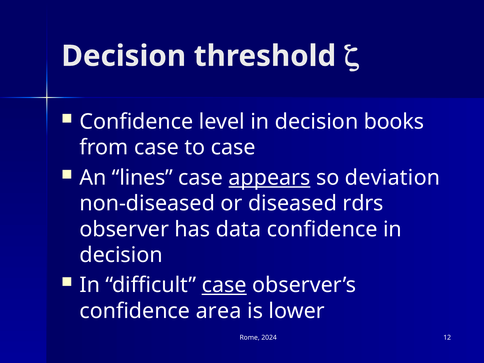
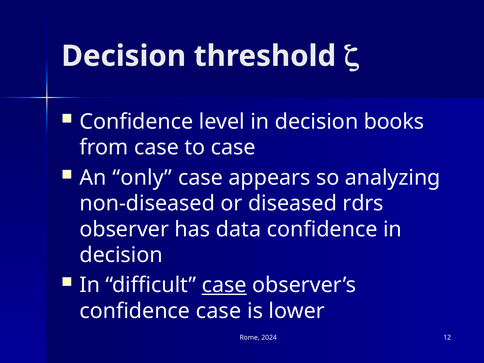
lines: lines -> only
appears underline: present -> none
deviation: deviation -> analyzing
confidence area: area -> case
